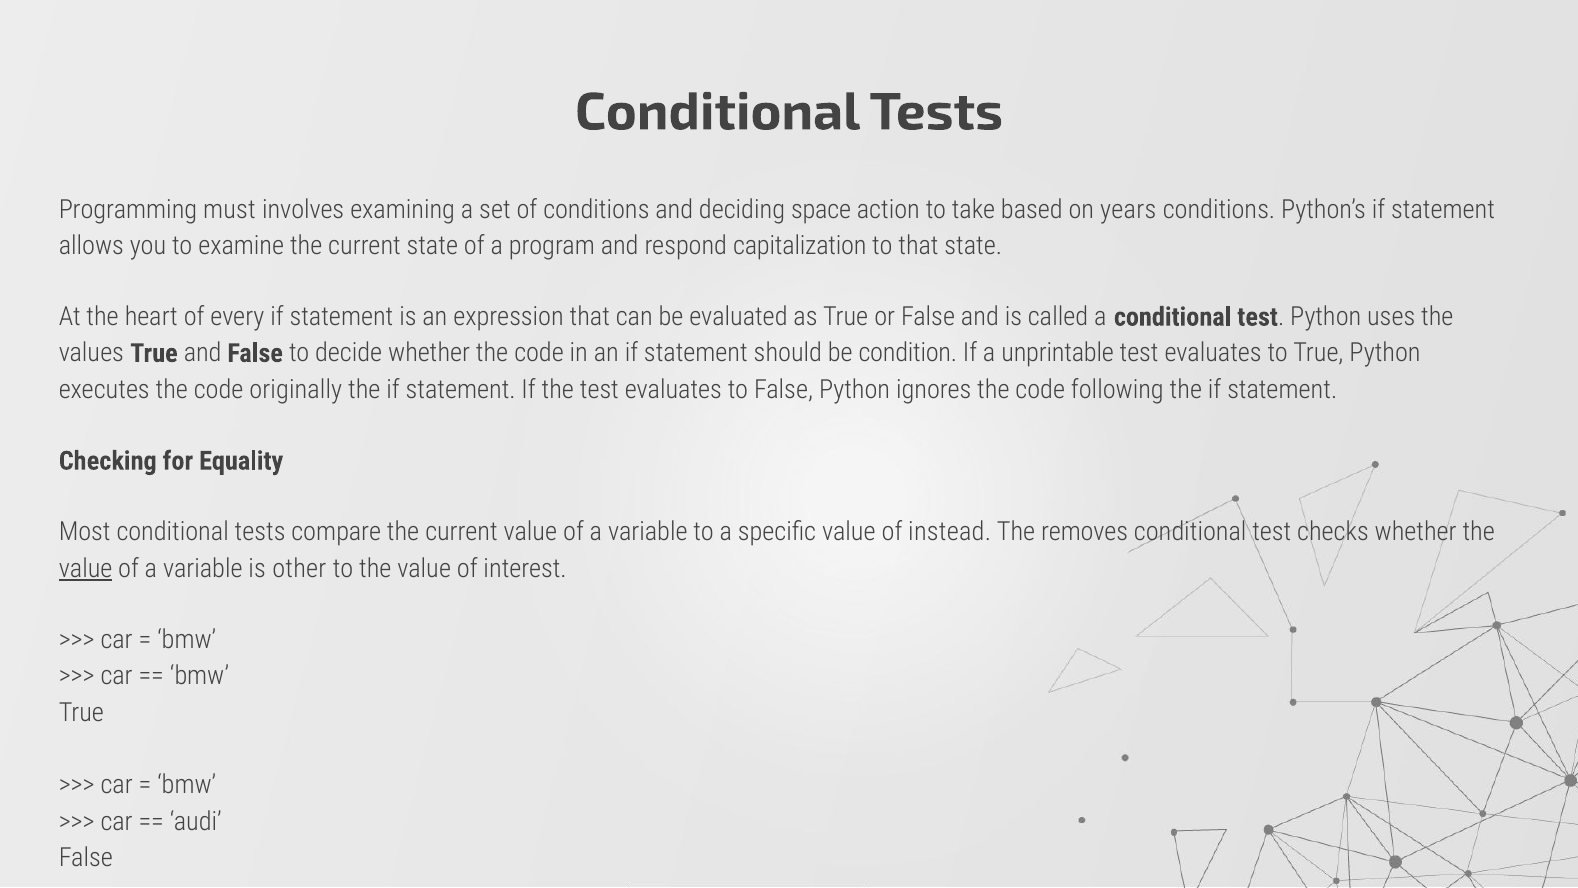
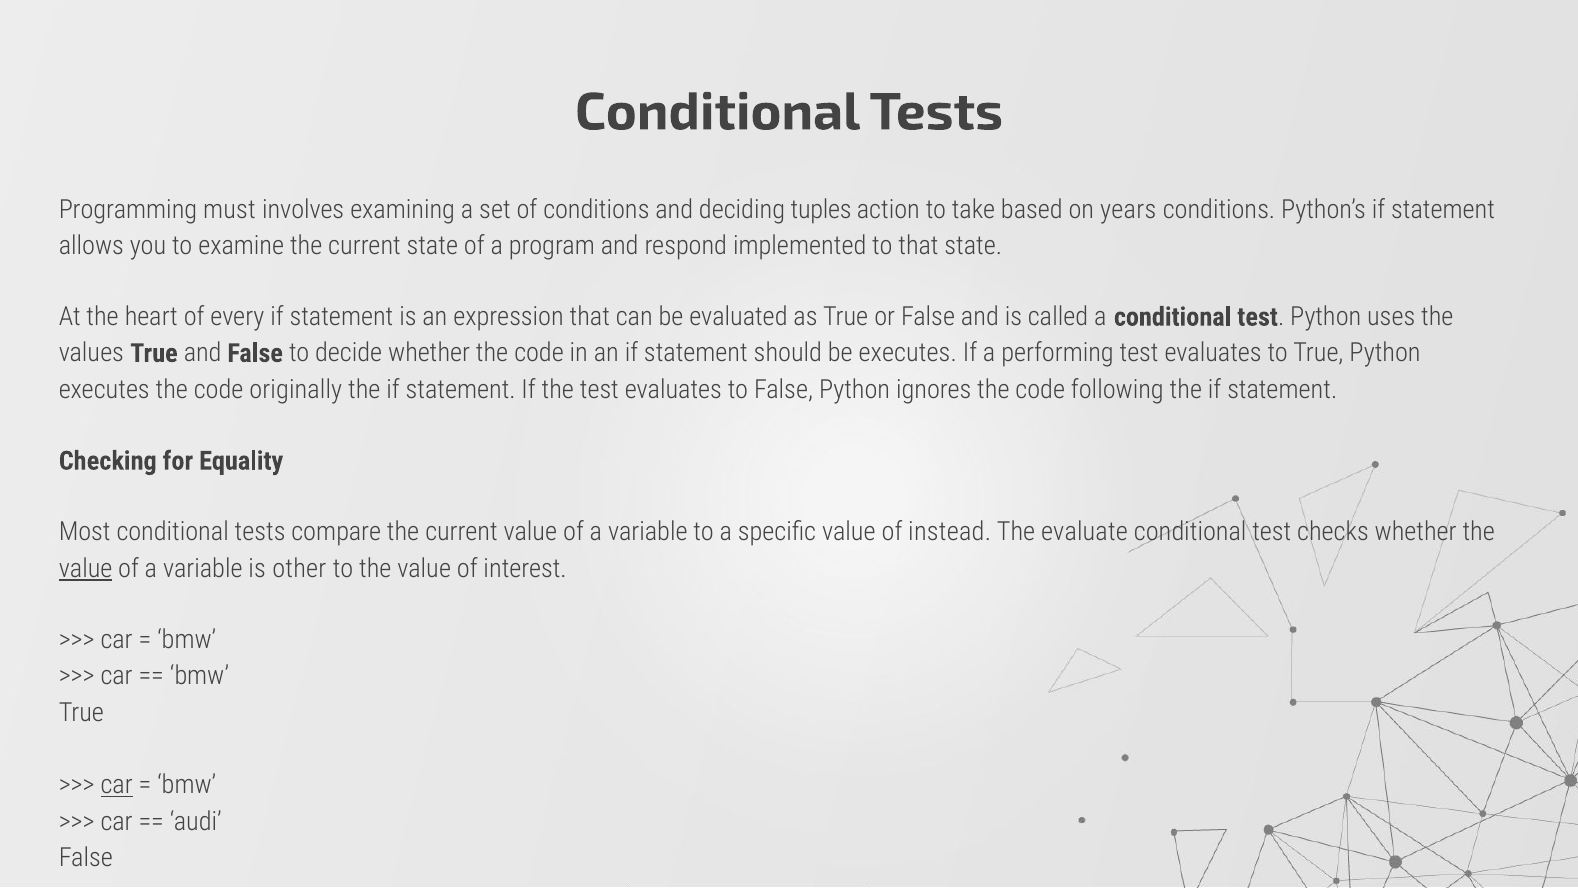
space: space -> tuples
capitalization: capitalization -> implemented
be condition: condition -> executes
unprintable: unprintable -> performing
removes: removes -> evaluate
car at (117, 785) underline: none -> present
